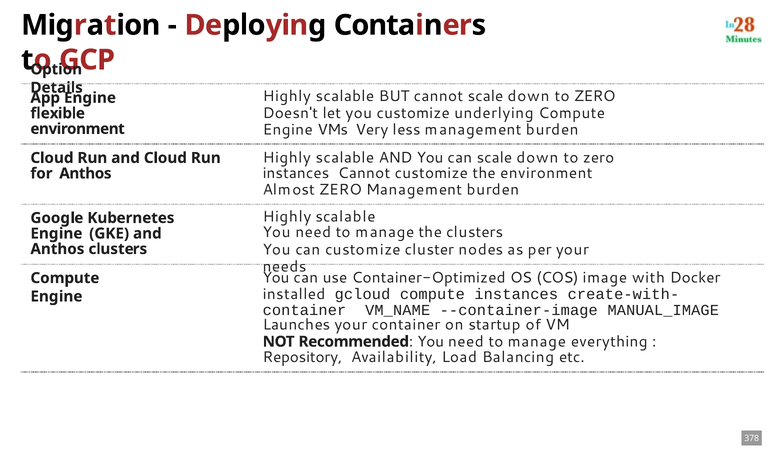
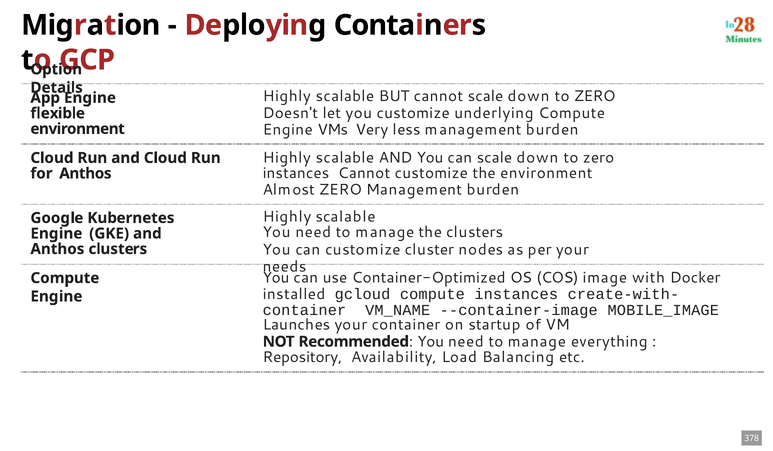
MANUAL_IMAGE: MANUAL_IMAGE -> MOBILE_IMAGE
